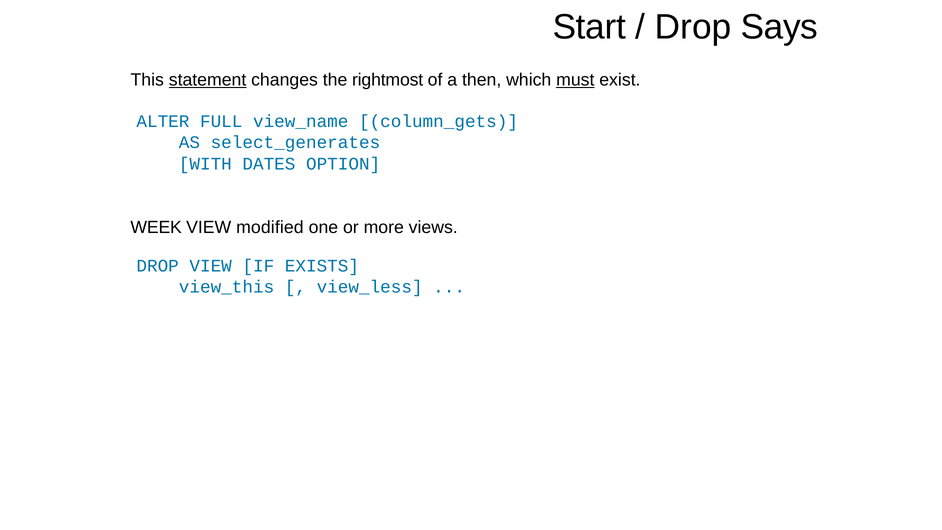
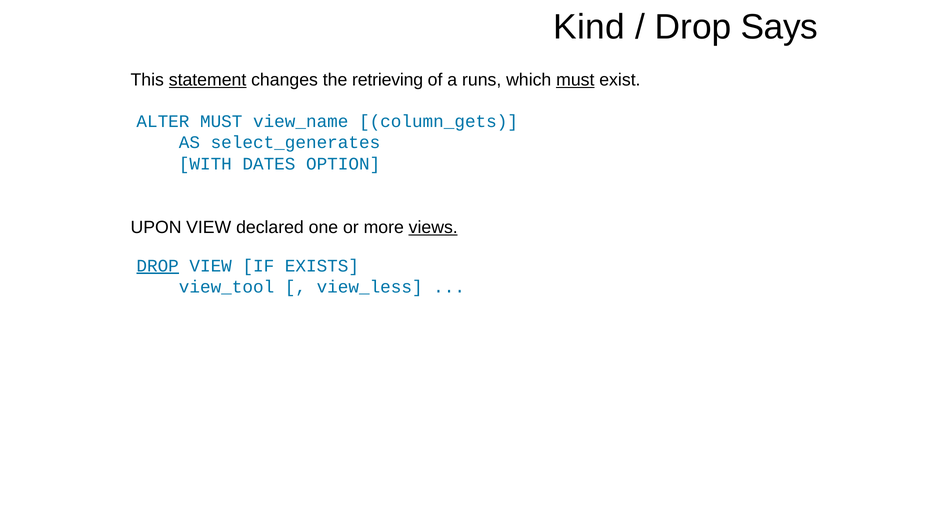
Start: Start -> Kind
rightmost: rightmost -> retrieving
then: then -> runs
ALTER FULL: FULL -> MUST
WEEK: WEEK -> UPON
modified: modified -> declared
views underline: none -> present
DROP at (158, 266) underline: none -> present
view_this: view_this -> view_tool
